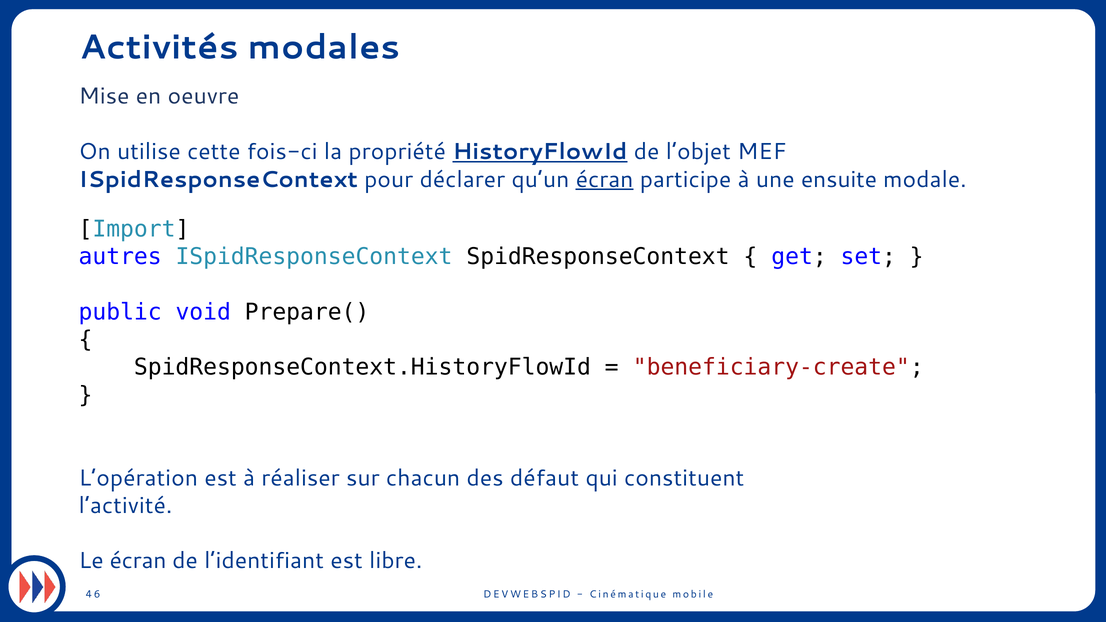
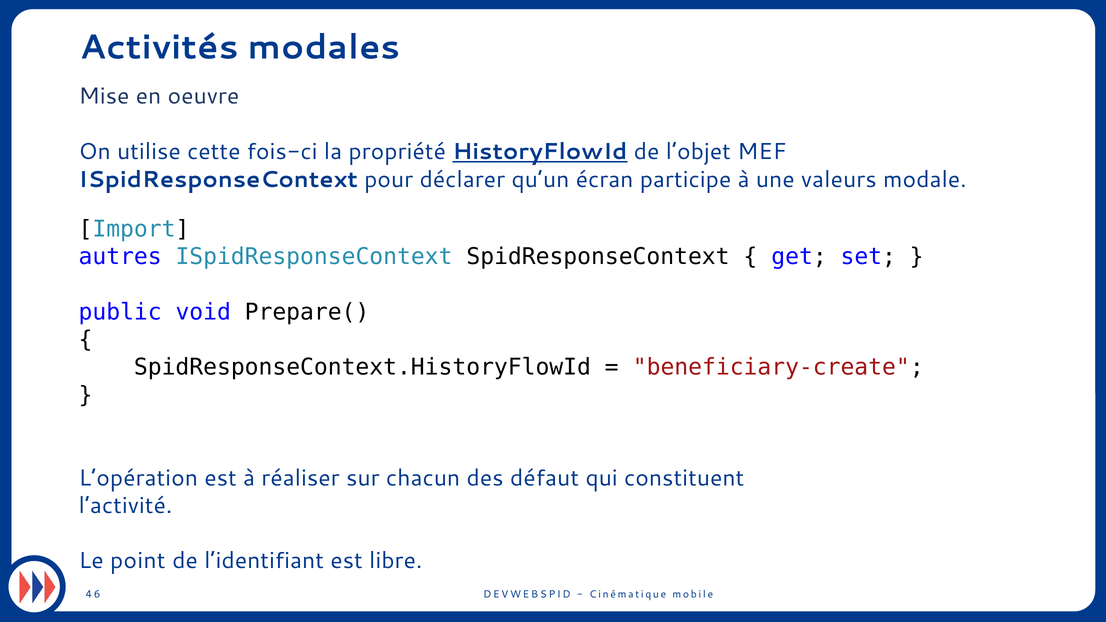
écran at (605, 179) underline: present -> none
ensuite: ensuite -> valeurs
Le écran: écran -> point
